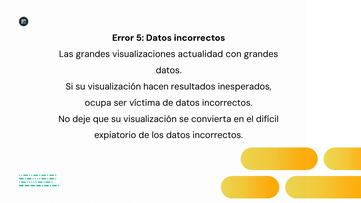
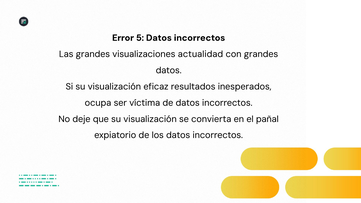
hacen: hacen -> eficaz
difícil: difícil -> pañal
